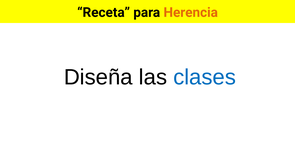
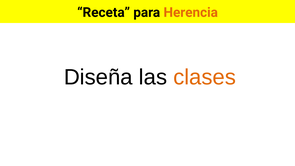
clases colour: blue -> orange
